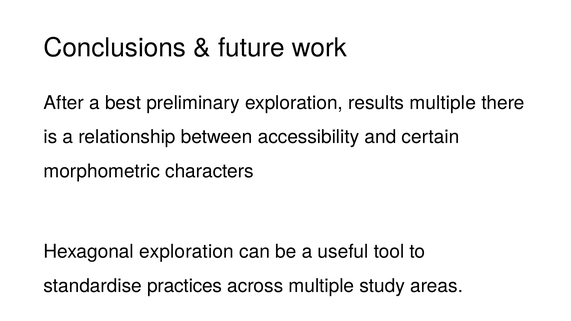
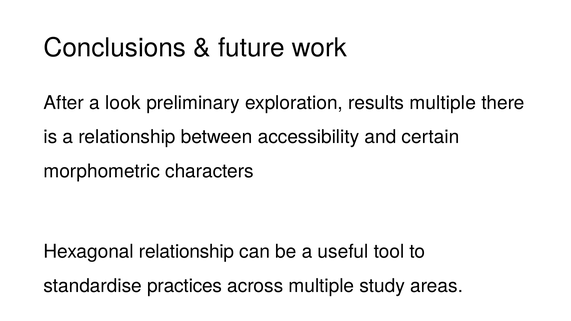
best: best -> look
Hexagonal exploration: exploration -> relationship
